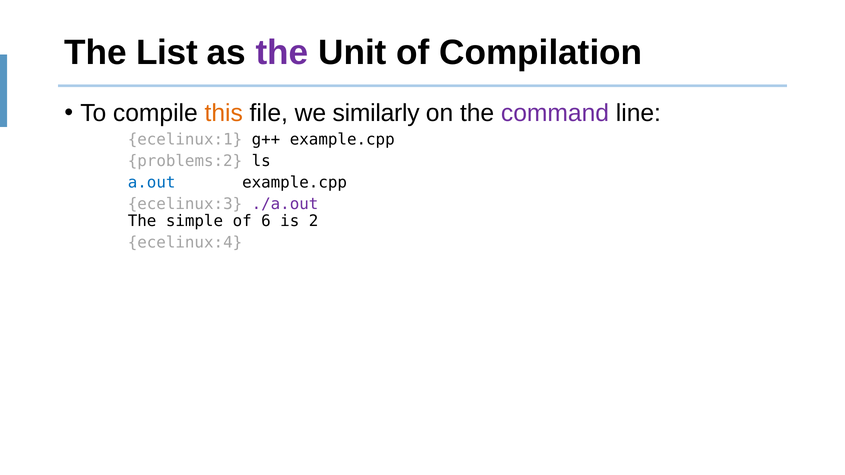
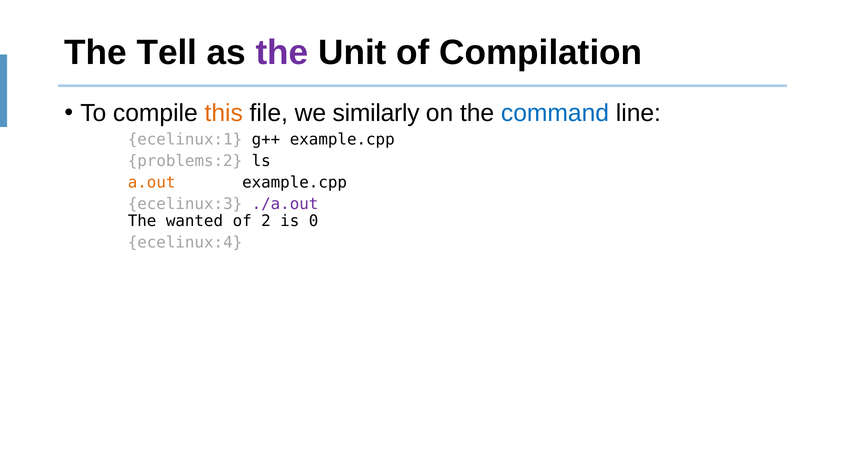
List: List -> Tell
command colour: purple -> blue
a.out colour: blue -> orange
simple: simple -> wanted
6: 6 -> 2
2: 2 -> 0
